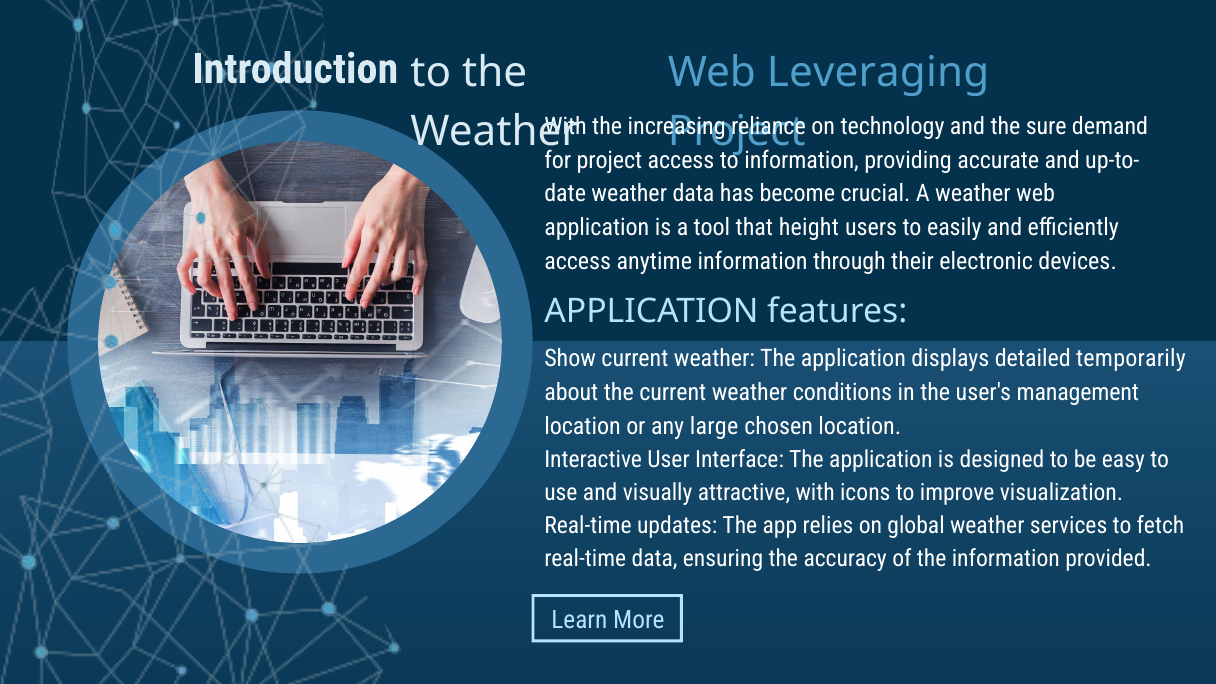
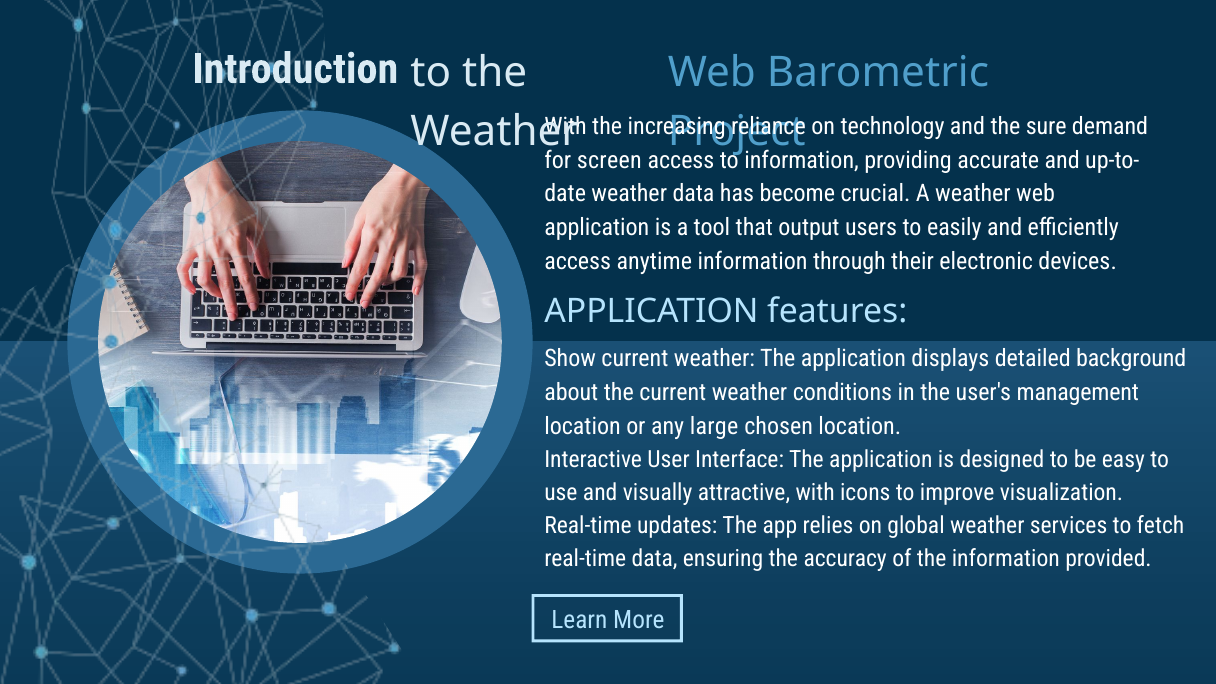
Leveraging: Leveraging -> Barometric
project at (609, 160): project -> screen
that height: height -> output
temporarily: temporarily -> background
